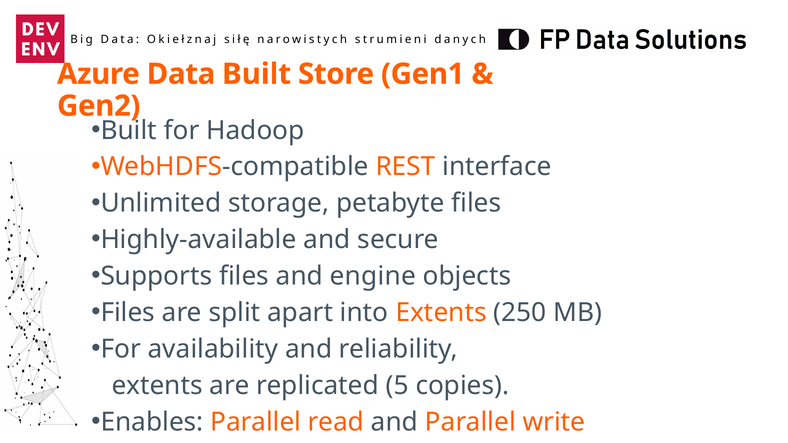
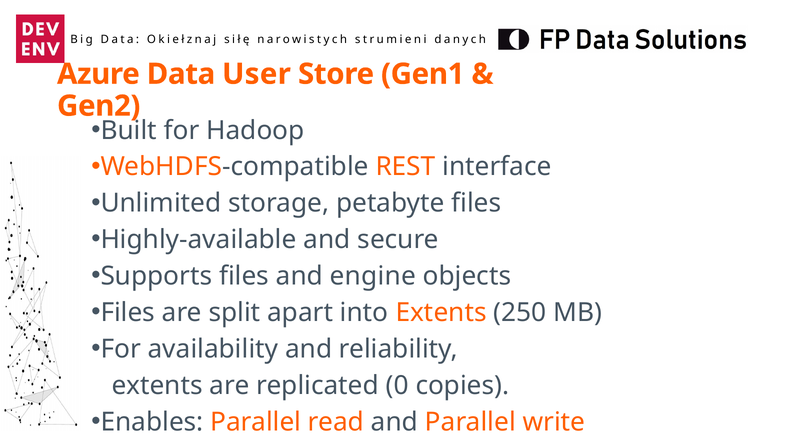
Data Built: Built -> User
5: 5 -> 0
